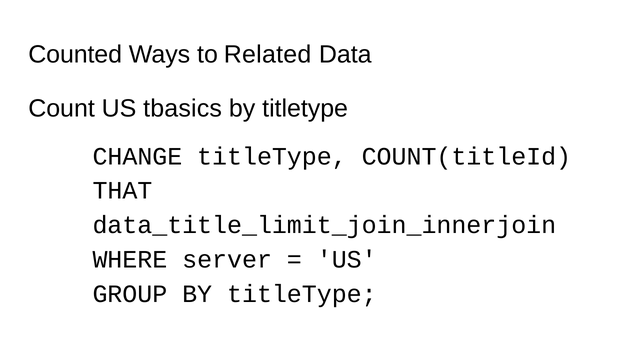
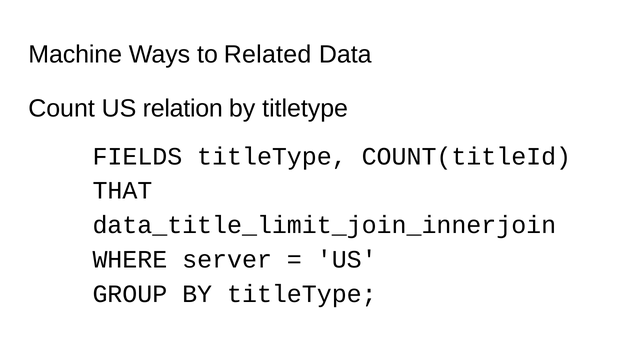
Counted: Counted -> Machine
tbasics: tbasics -> relation
CHANGE: CHANGE -> FIELDS
